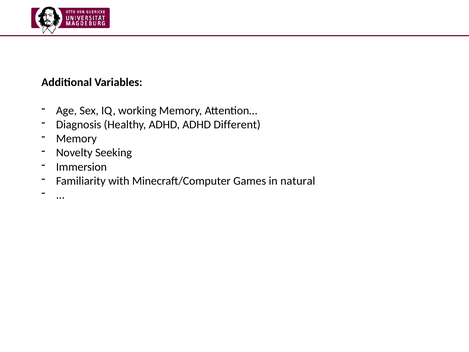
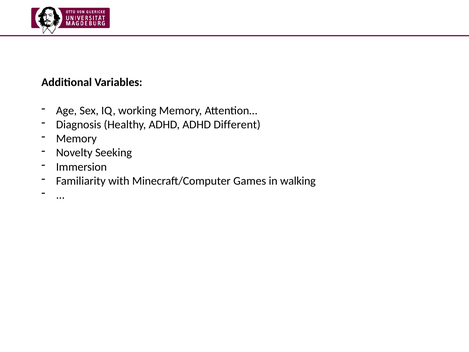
natural: natural -> walking
